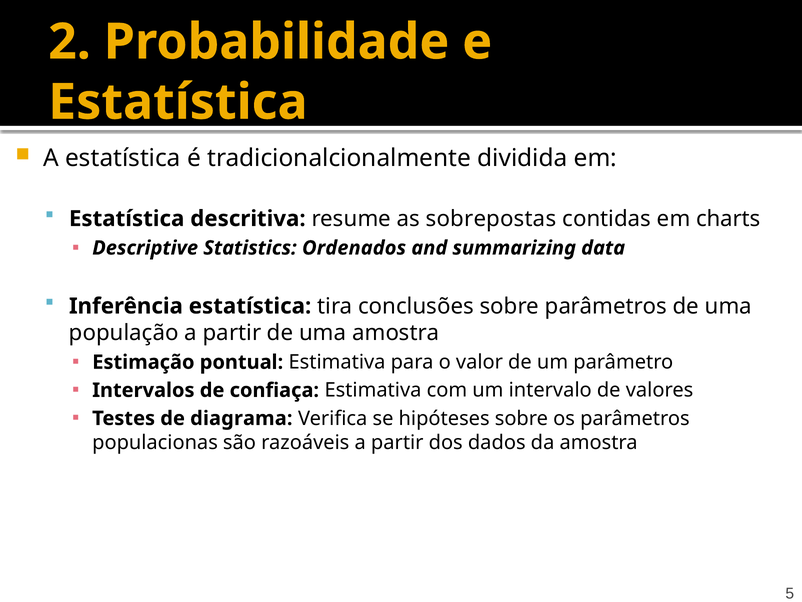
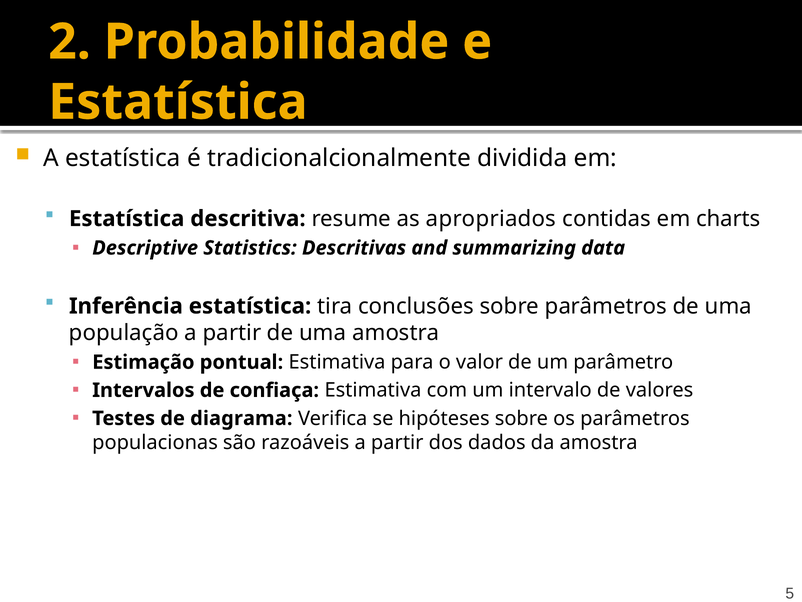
sobrepostas: sobrepostas -> apropriados
Ordenados: Ordenados -> Descritivas
